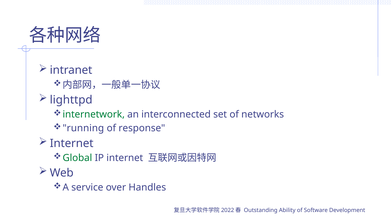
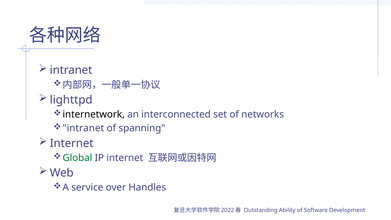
internetwork colour: green -> black
running at (83, 128): running -> intranet
response: response -> spanning
